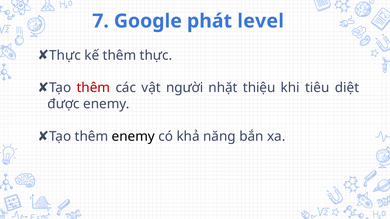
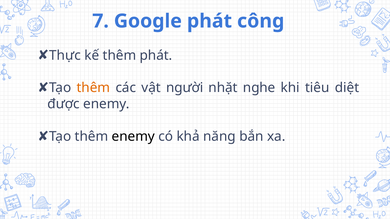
level: level -> công
thêm thực: thực -> phát
thêm at (93, 88) colour: red -> orange
thiệu: thiệu -> nghe
